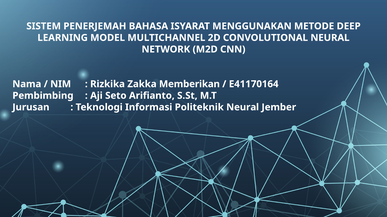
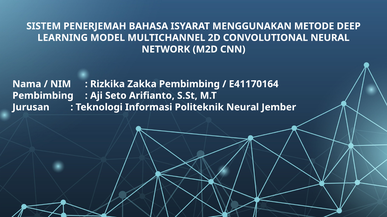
Zakka Memberikan: Memberikan -> Pembimbing
